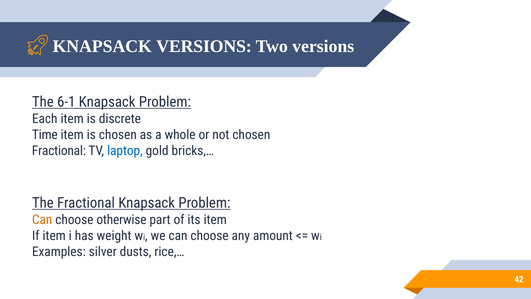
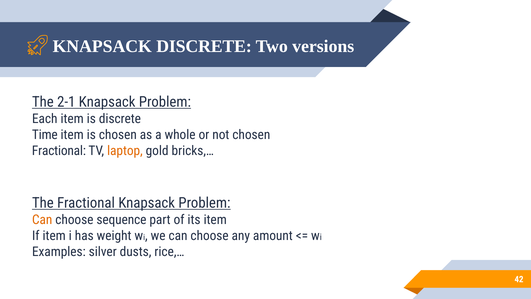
KNAPSACK VERSIONS: VERSIONS -> DISCRETE
6-1: 6-1 -> 2-1
laptop colour: blue -> orange
otherwise: otherwise -> sequence
